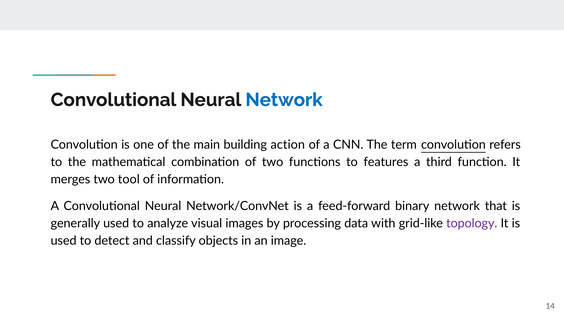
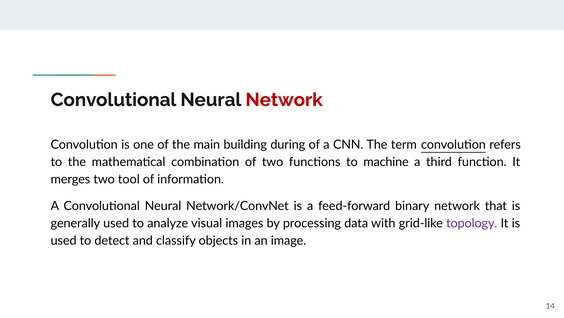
Network at (284, 100) colour: blue -> red
action: action -> during
features: features -> machine
